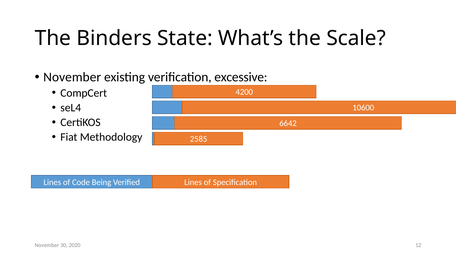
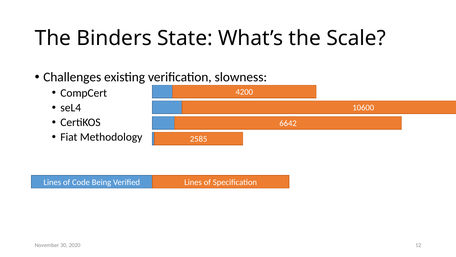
November at (72, 77): November -> Challenges
excessive: excessive -> slowness
